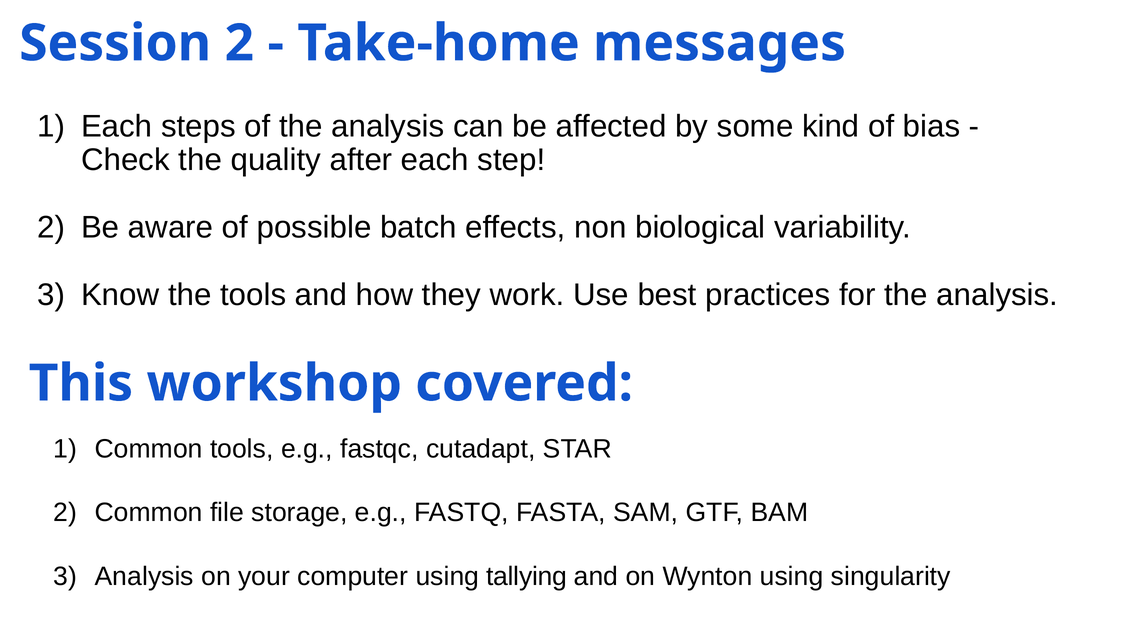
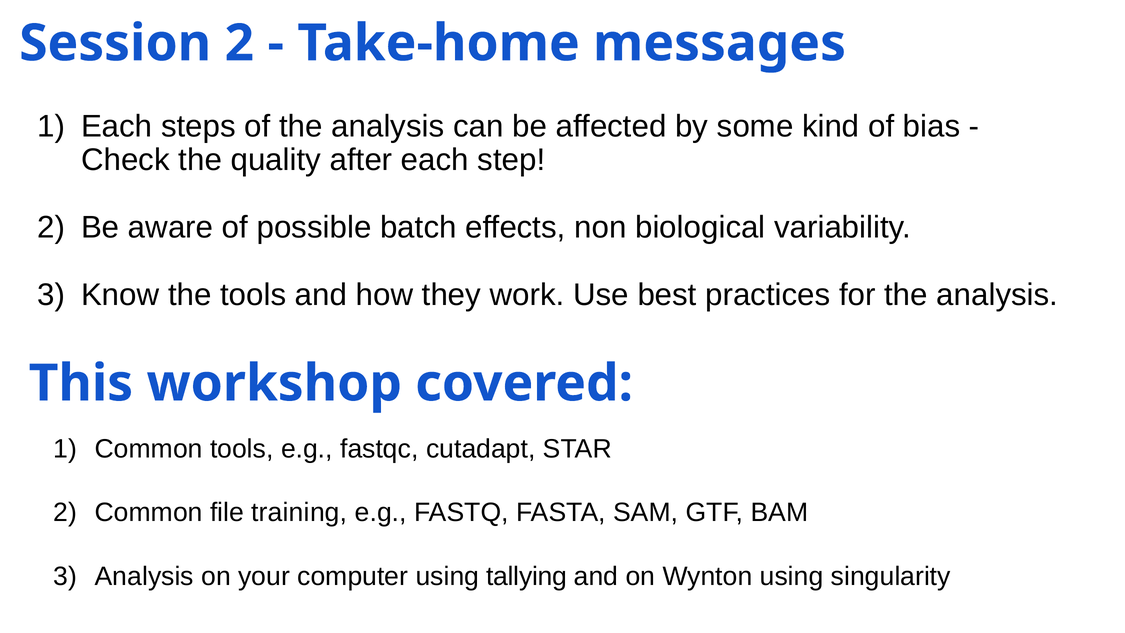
storage: storage -> training
